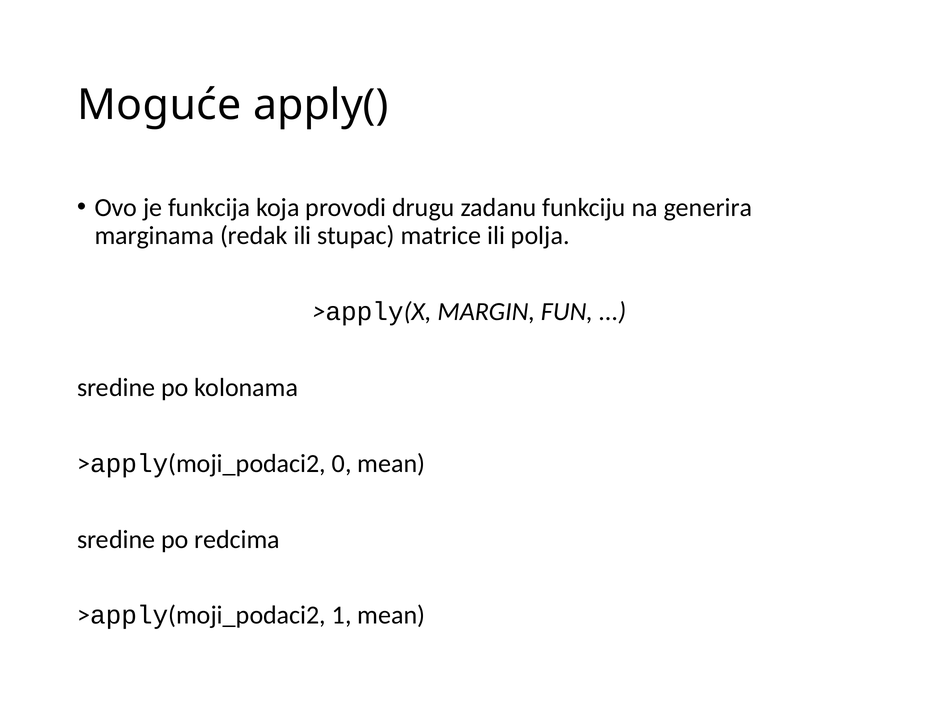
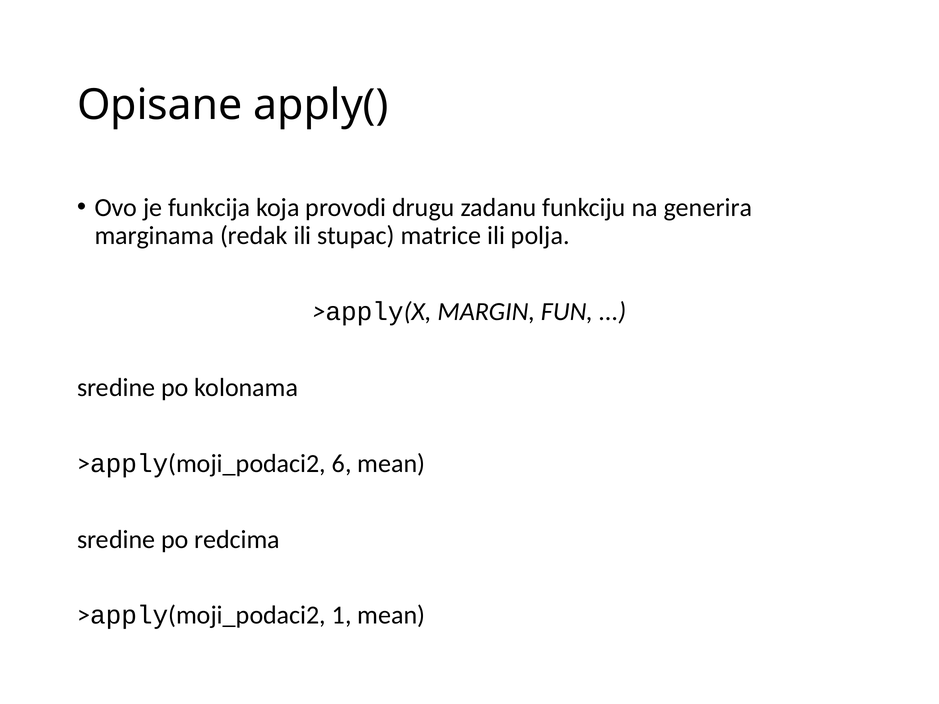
Moguće: Moguće -> Opisane
0: 0 -> 6
